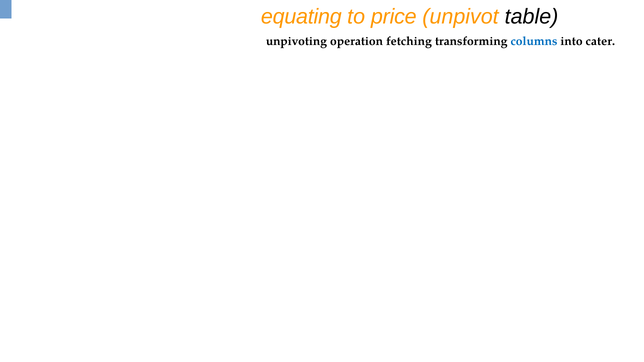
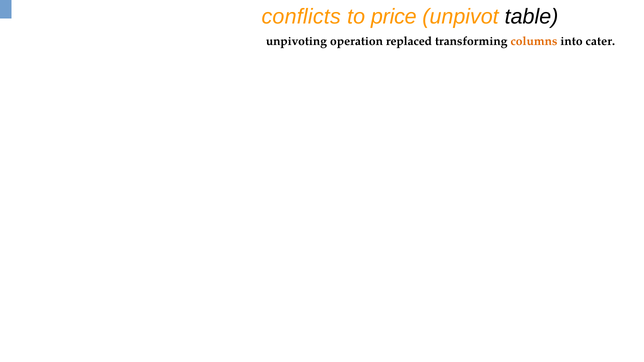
equating: equating -> conflicts
fetching: fetching -> replaced
columns colour: blue -> orange
